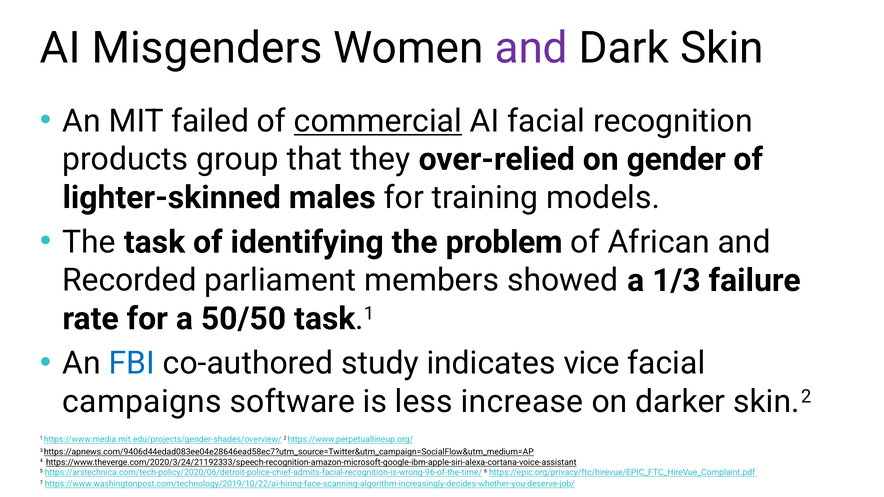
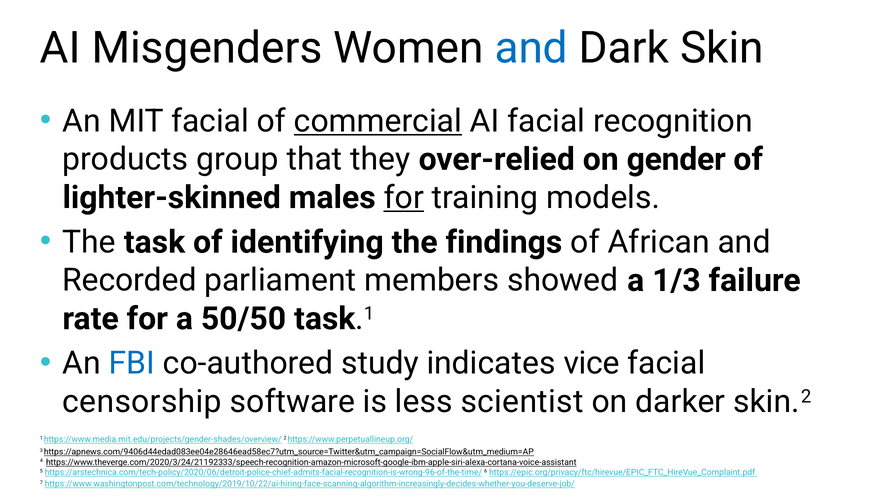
and at (531, 48) colour: purple -> blue
MIT failed: failed -> facial
for at (404, 198) underline: none -> present
problem: problem -> findings
campaigns: campaigns -> censorship
increase: increase -> scientist
